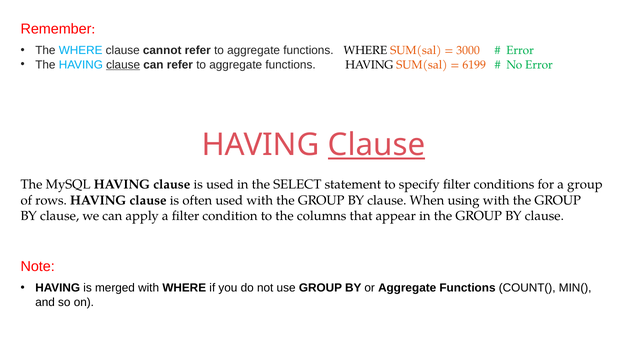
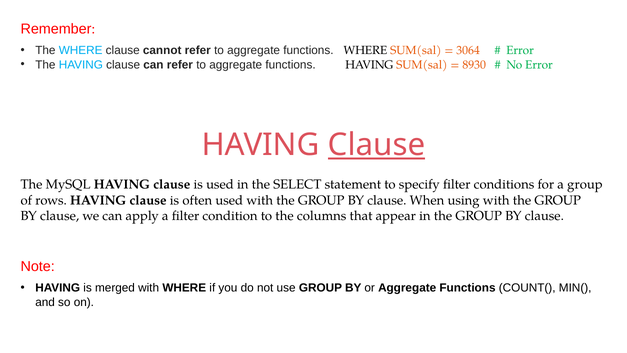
3000: 3000 -> 3064
clause at (123, 65) underline: present -> none
6199: 6199 -> 8930
